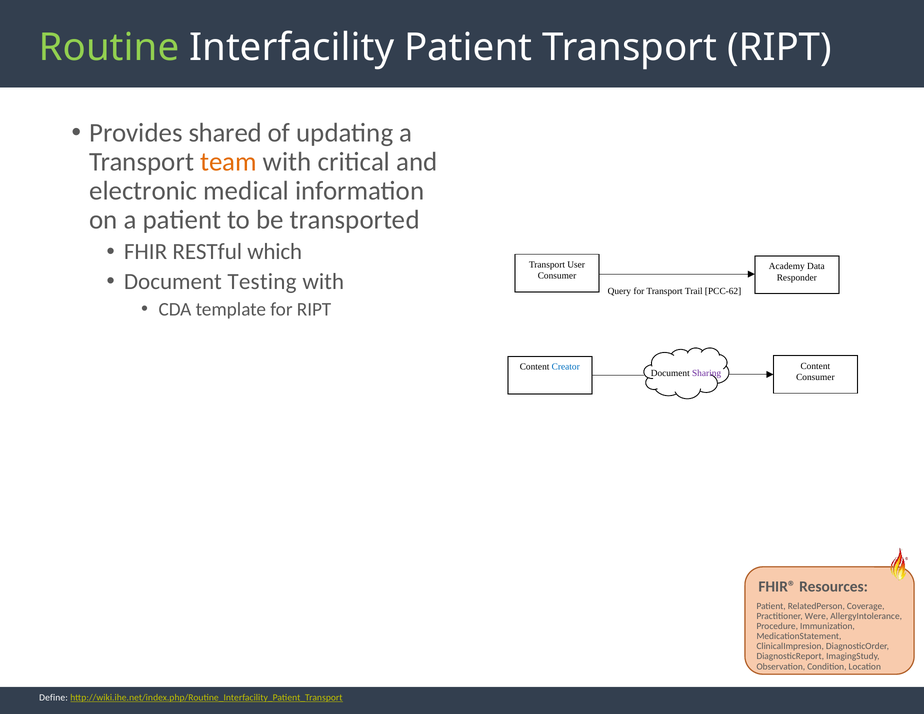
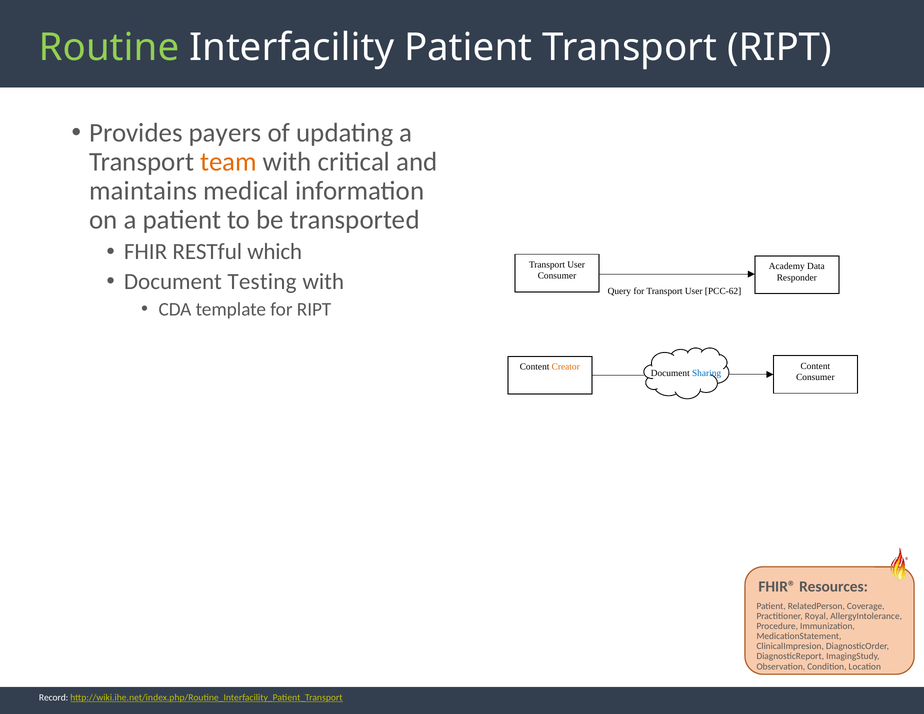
shared: shared -> payers
electronic: electronic -> maintains
for Transport Trail: Trail -> User
Creator colour: blue -> orange
Sharing colour: purple -> blue
Were: Were -> Royal
Define: Define -> Record
